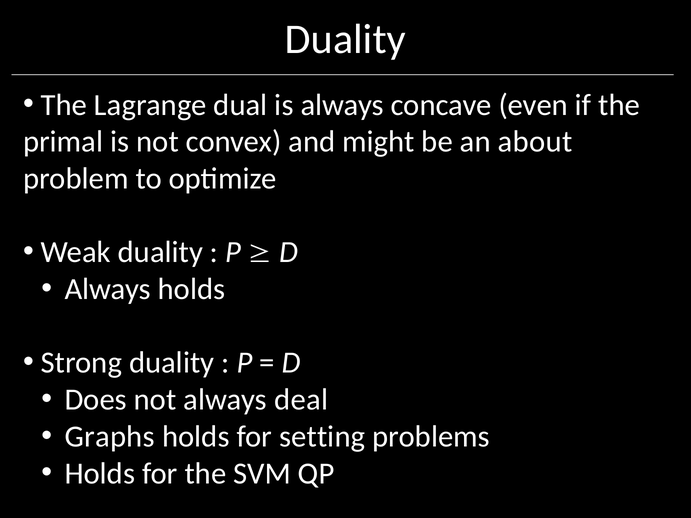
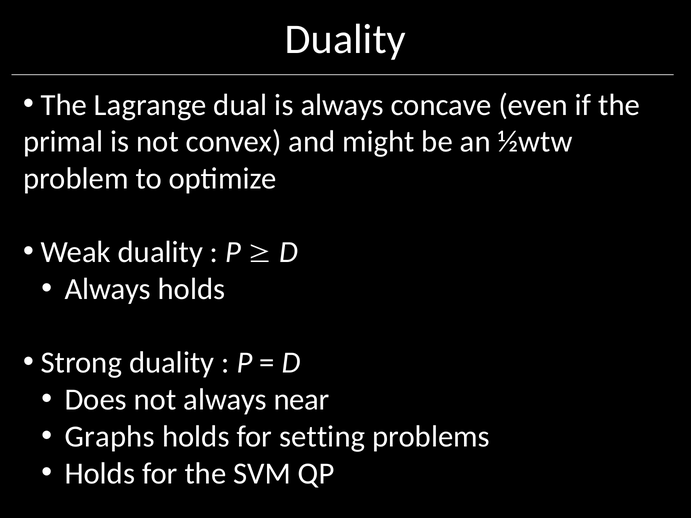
about: about -> ½wtw
deal: deal -> near
